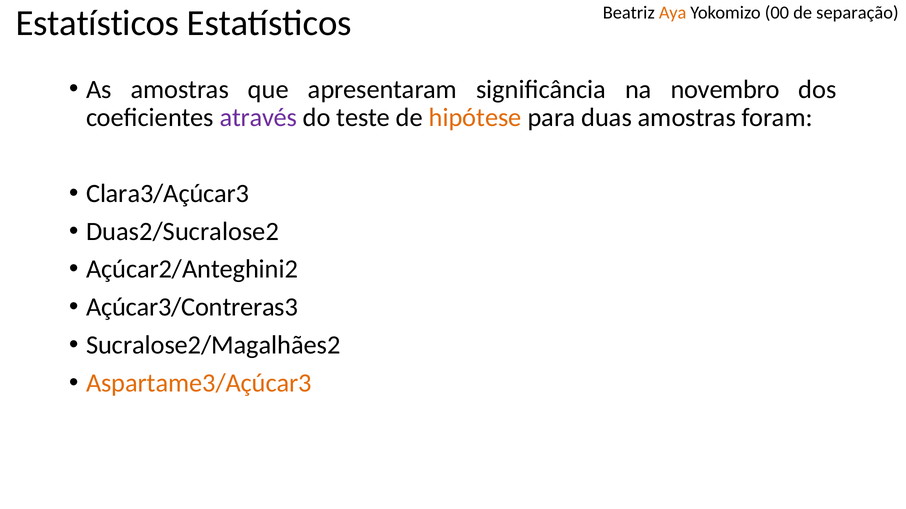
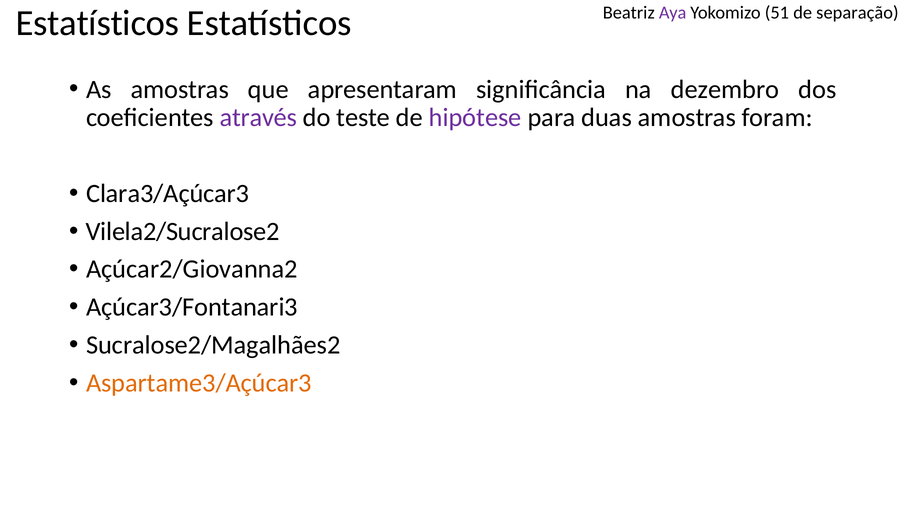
Aya colour: orange -> purple
00: 00 -> 51
novembro: novembro -> dezembro
hipótese colour: orange -> purple
Duas2/Sucralose2: Duas2/Sucralose2 -> Vilela2/Sucralose2
Açúcar2/Anteghini2: Açúcar2/Anteghini2 -> Açúcar2/Giovanna2
Açúcar3/Contreras3: Açúcar3/Contreras3 -> Açúcar3/Fontanari3
